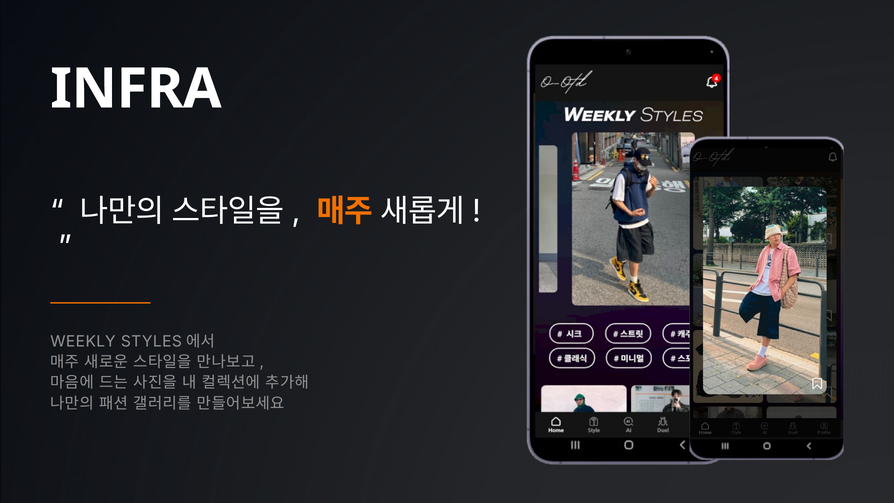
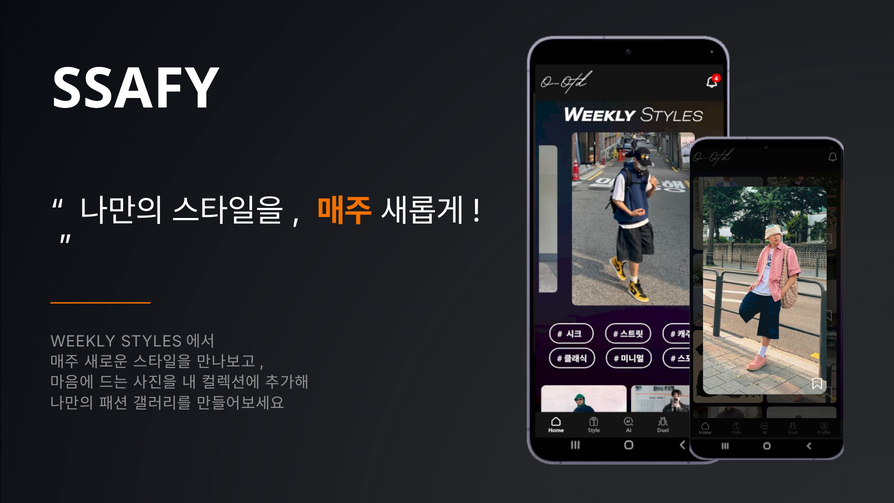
INFRA: INFRA -> SSAFY
